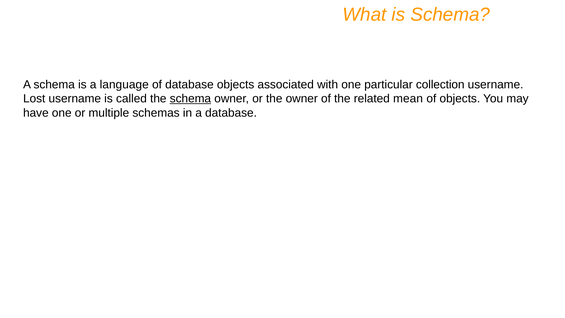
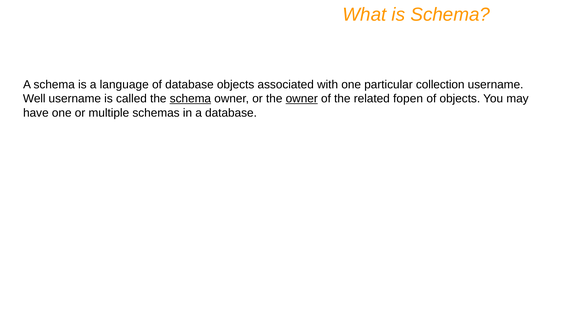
Lost: Lost -> Well
owner at (302, 99) underline: none -> present
mean: mean -> fopen
